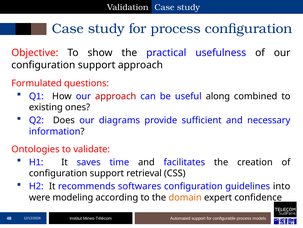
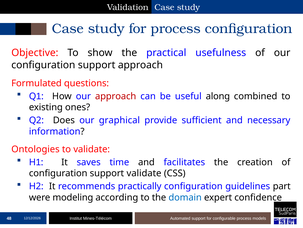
diagrams: diagrams -> graphical
support retrieval: retrieval -> validate
softwares: softwares -> practically
into: into -> part
domain colour: orange -> blue
